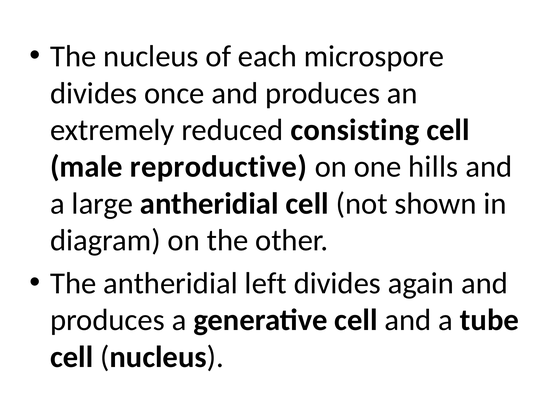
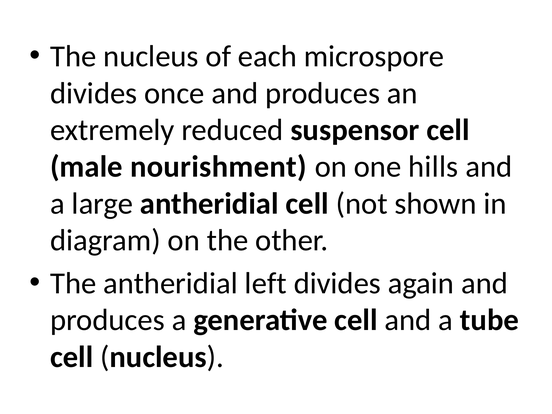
consisting: consisting -> suspensor
reproductive: reproductive -> nourishment
